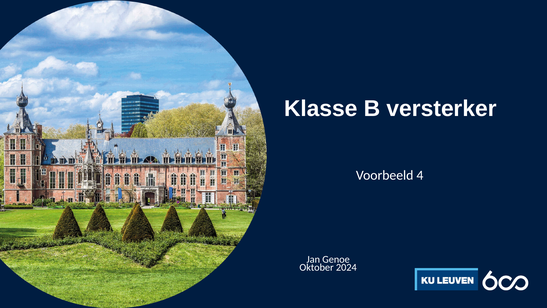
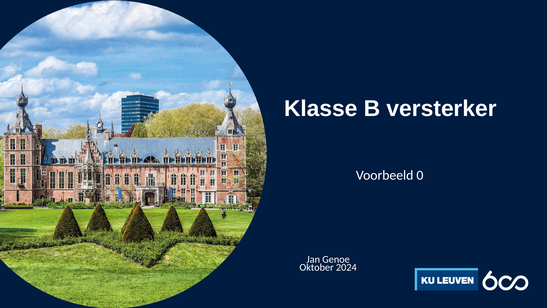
4: 4 -> 0
